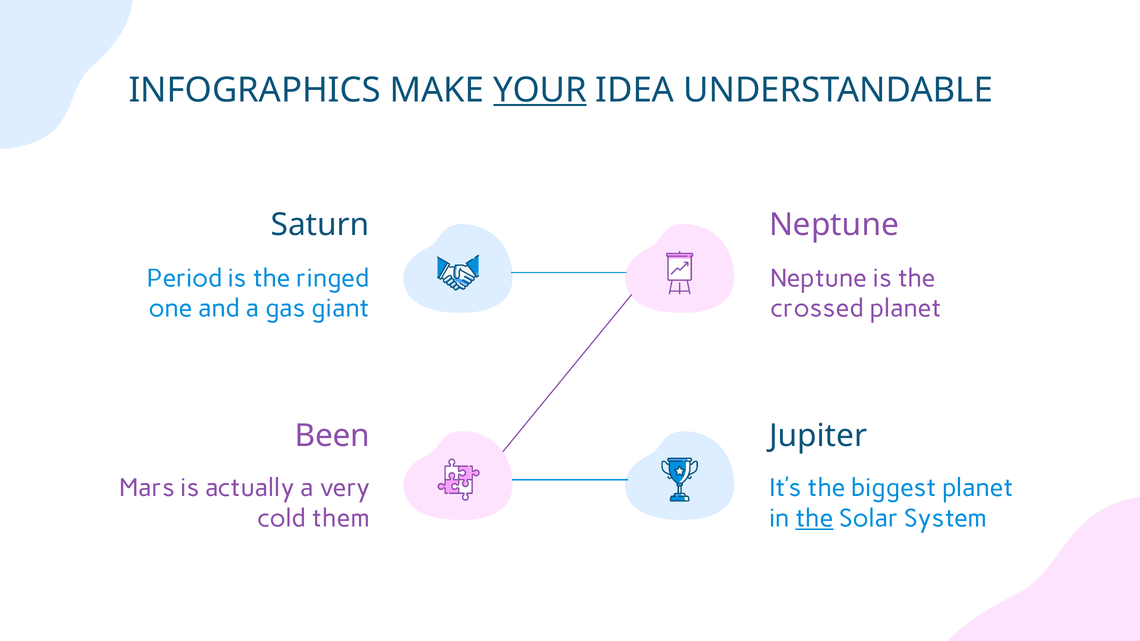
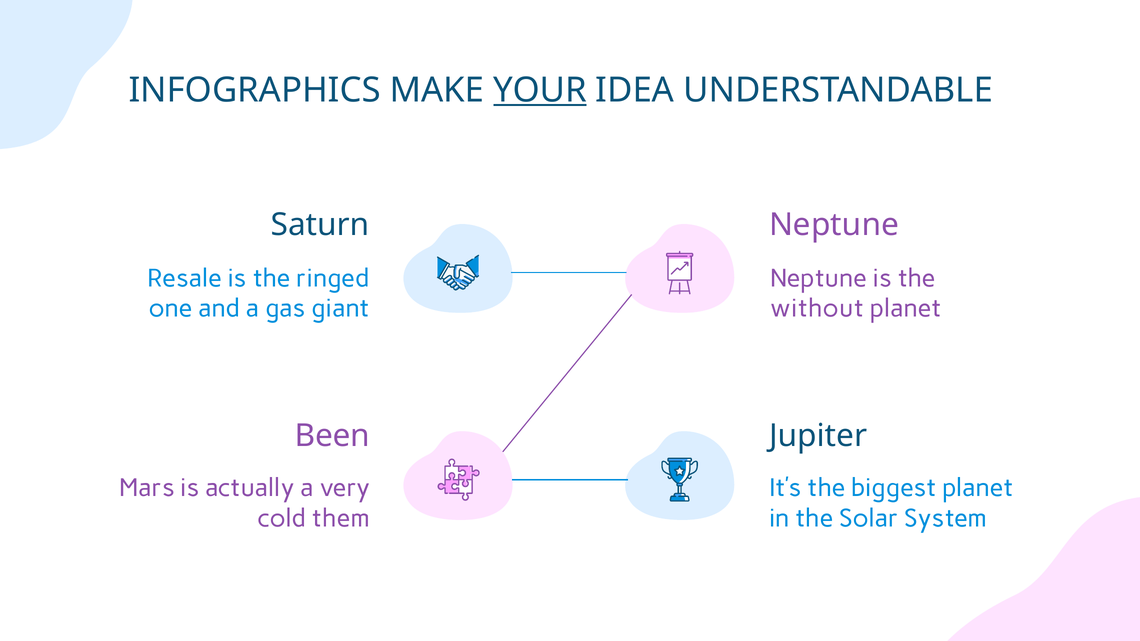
Period: Period -> Resale
crossed: crossed -> without
the at (815, 519) underline: present -> none
